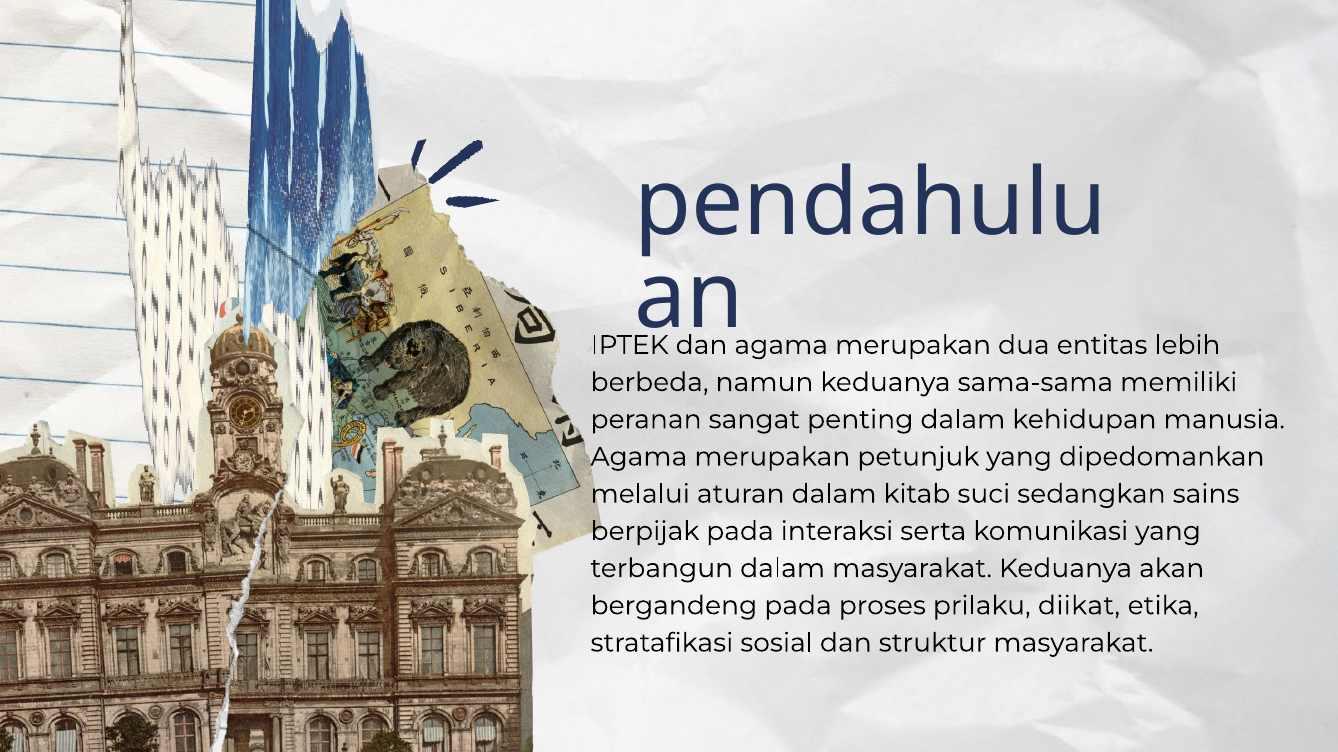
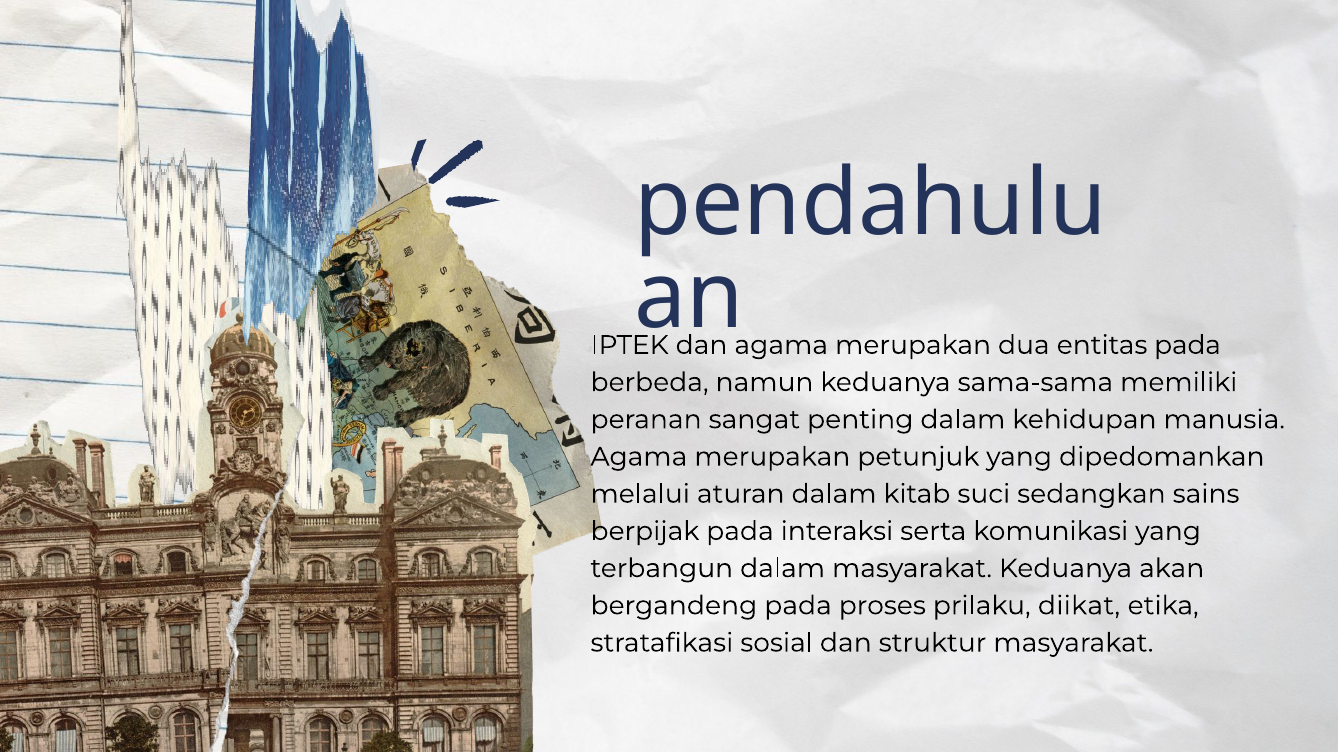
entitas lebih: lebih -> pada
